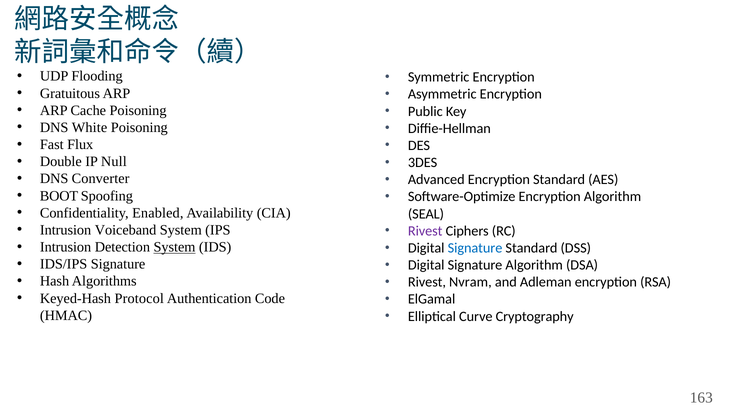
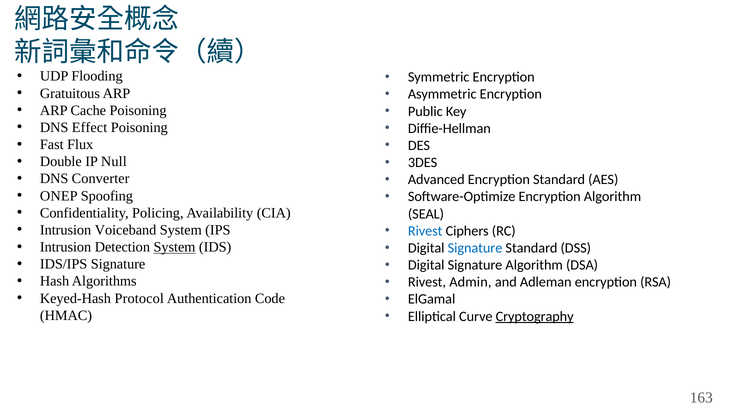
White: White -> Effect
BOOT: BOOT -> ONEP
Enabled: Enabled -> Policing
Rivest at (425, 231) colour: purple -> blue
Nvram: Nvram -> Admin
Cryptography underline: none -> present
